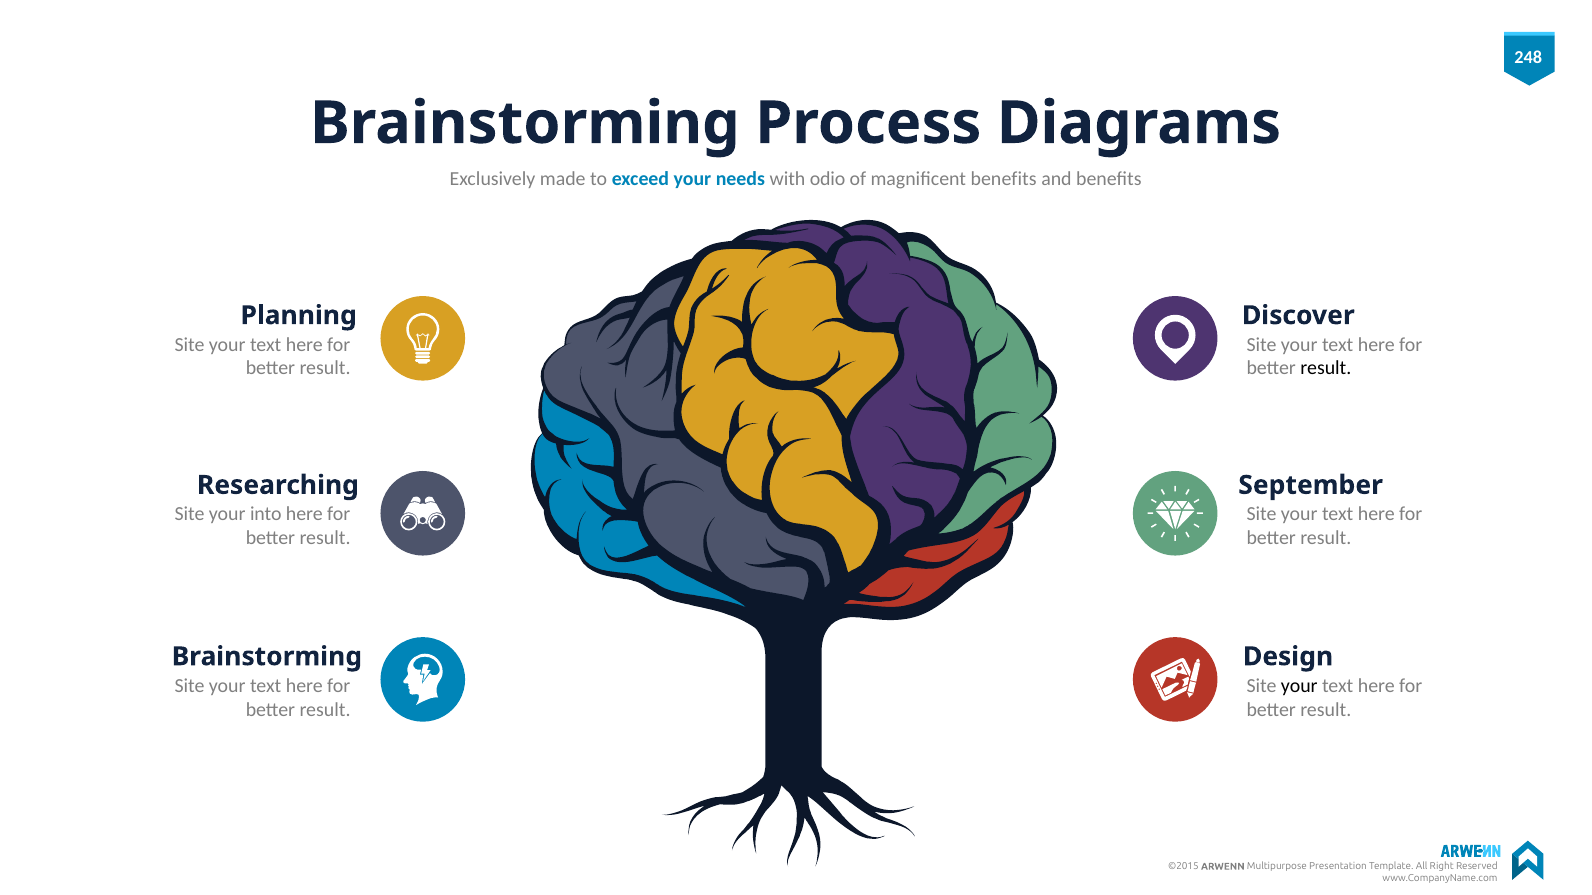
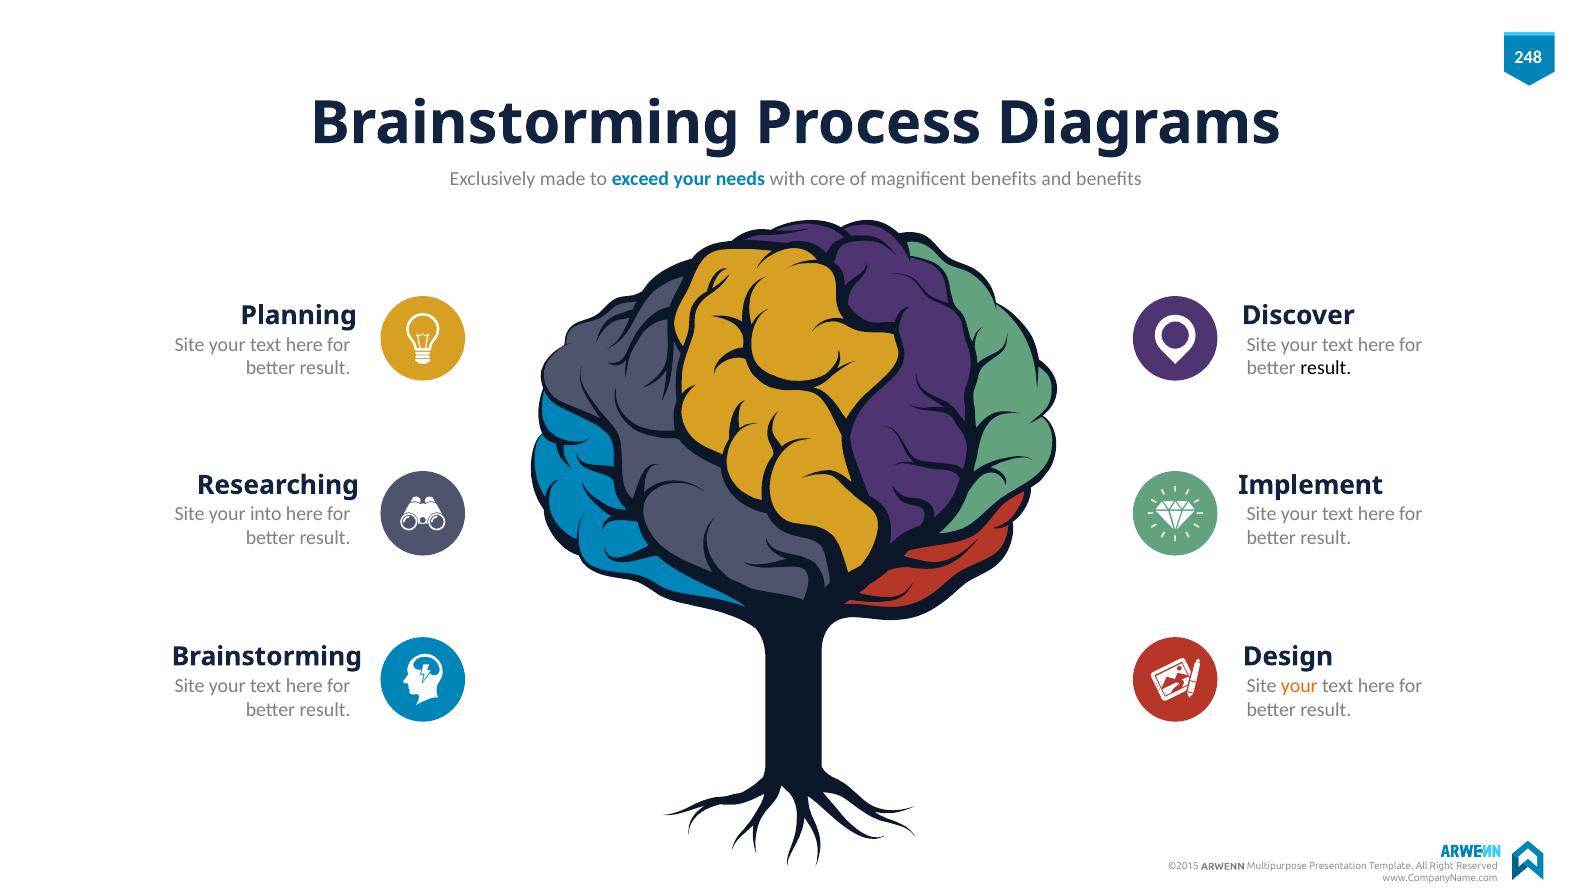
odio: odio -> core
September: September -> Implement
your at (1299, 686) colour: black -> orange
